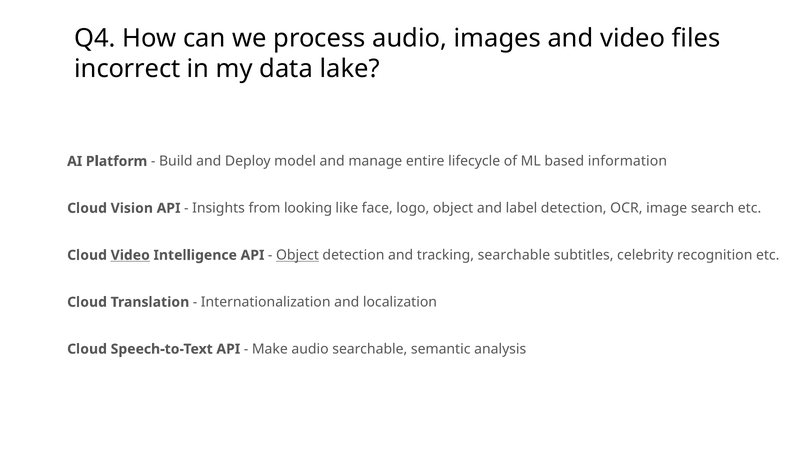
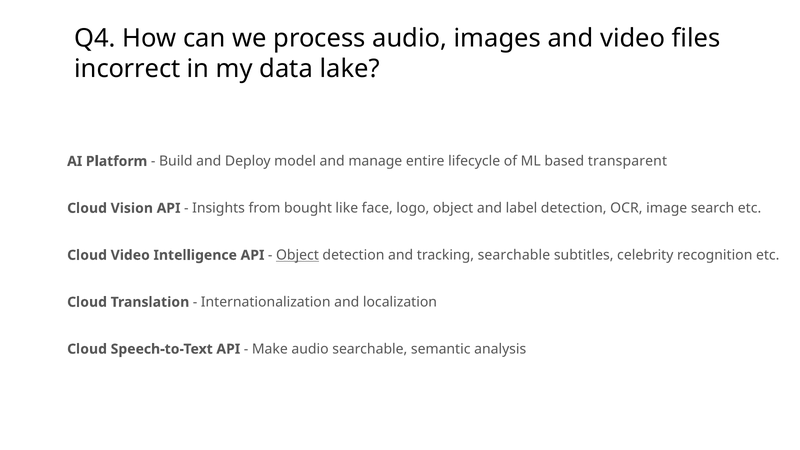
information: information -> transparent
looking: looking -> bought
Video at (130, 255) underline: present -> none
